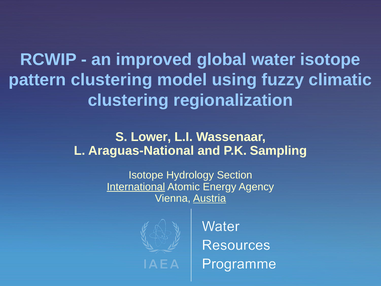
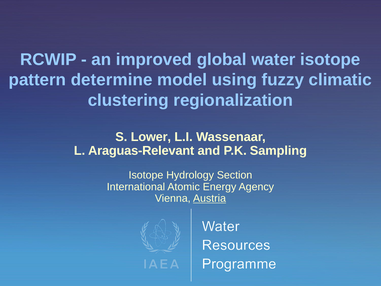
pattern clustering: clustering -> determine
Araguas-National: Araguas-National -> Araguas-Relevant
International underline: present -> none
